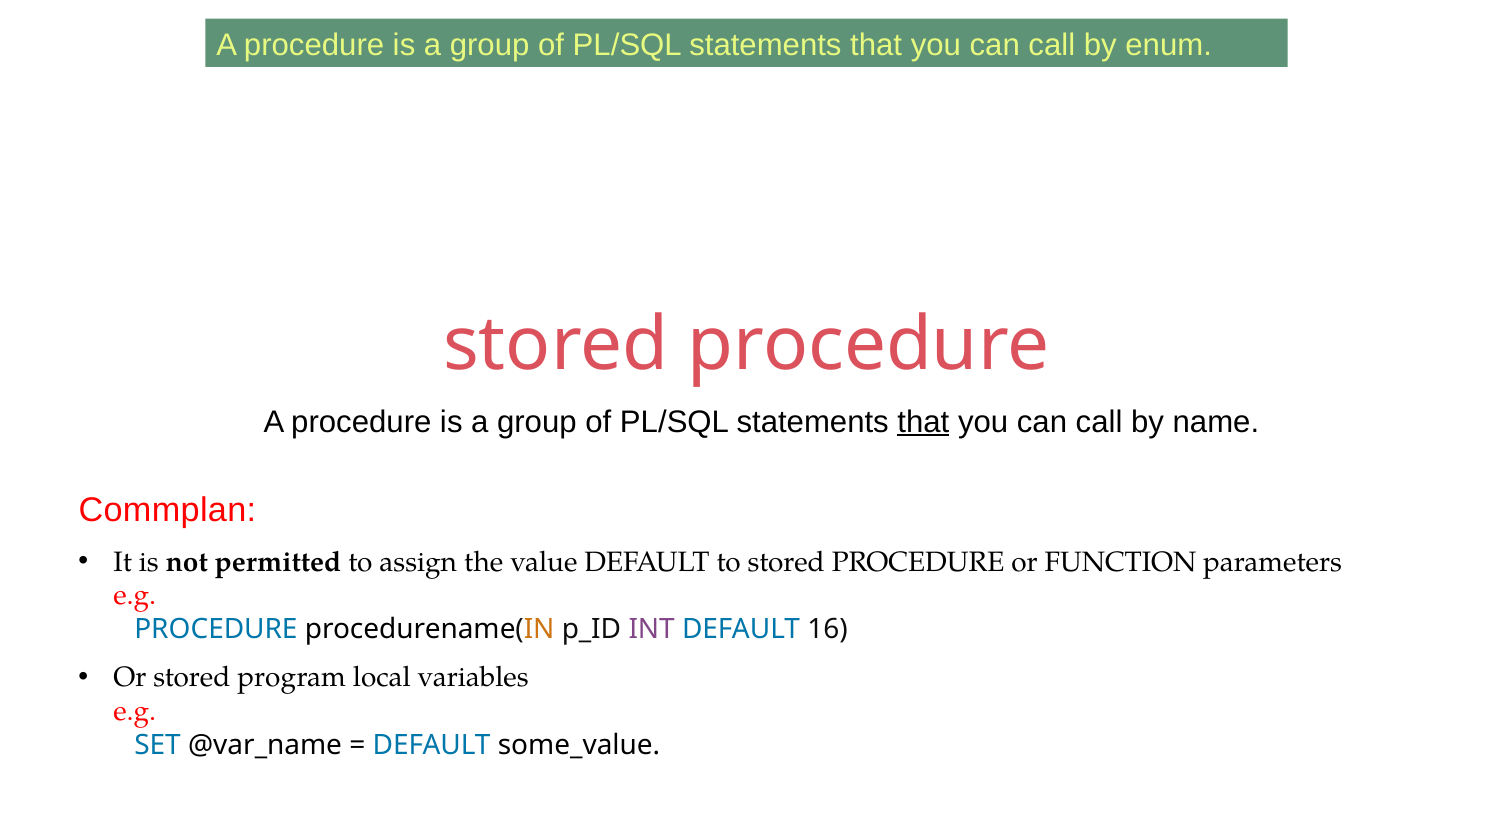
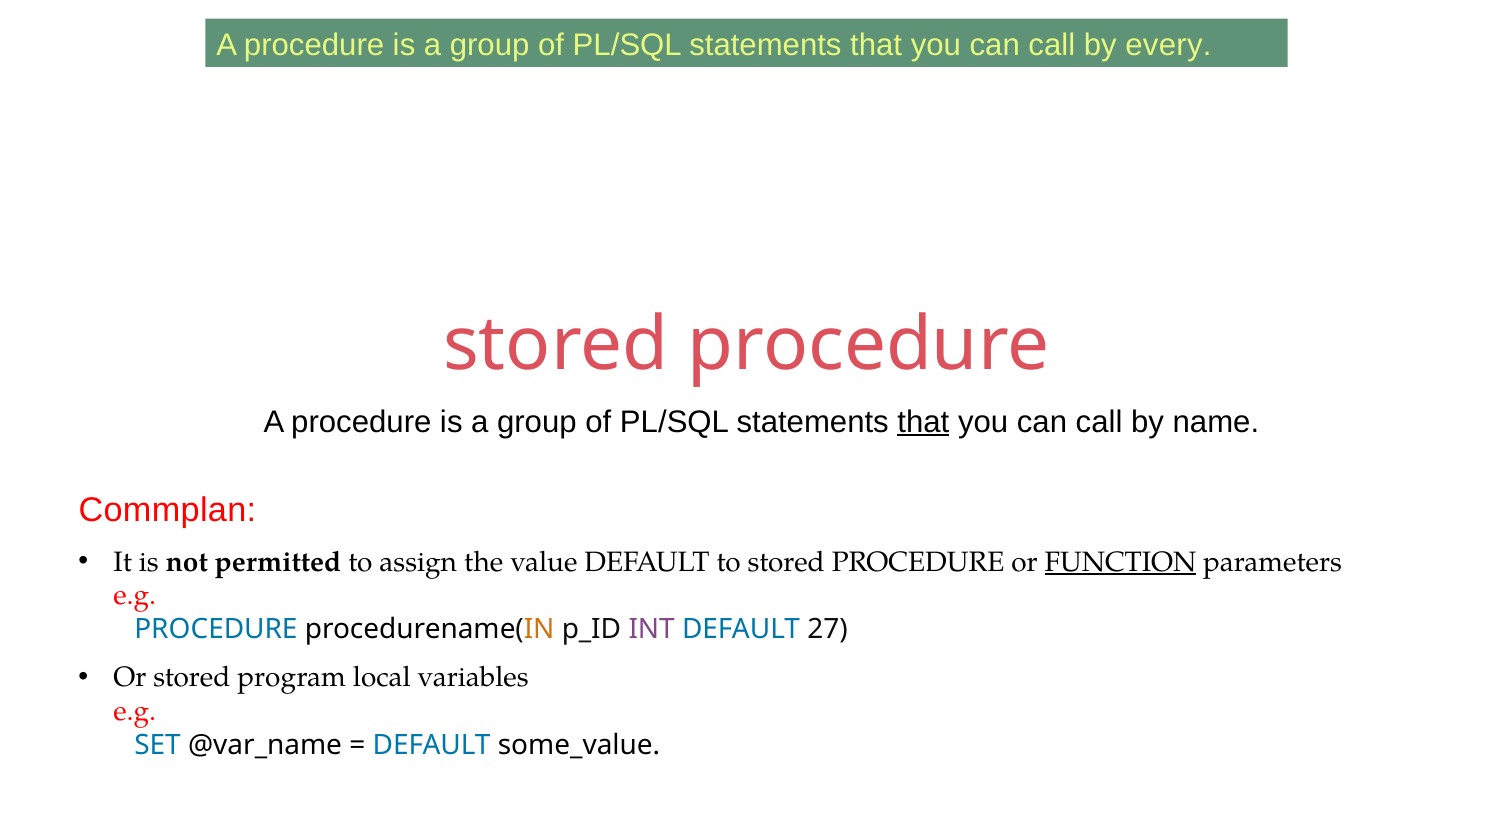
enum: enum -> every
FUNCTION underline: none -> present
16: 16 -> 27
